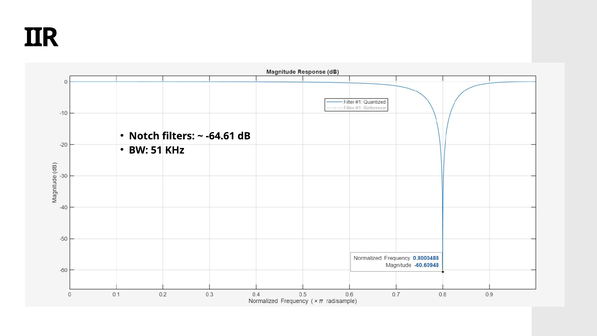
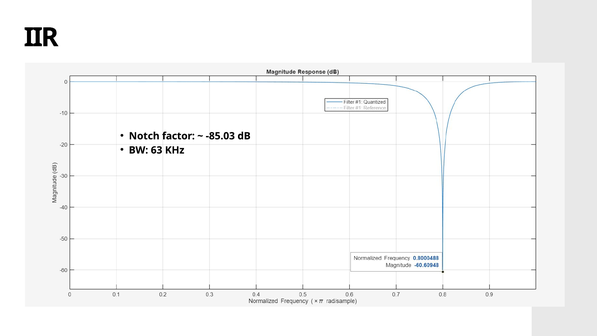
filters: filters -> factor
-64.61: -64.61 -> -85.03
51: 51 -> 63
